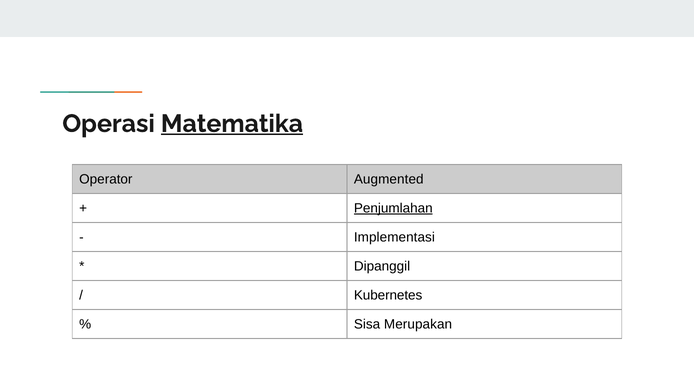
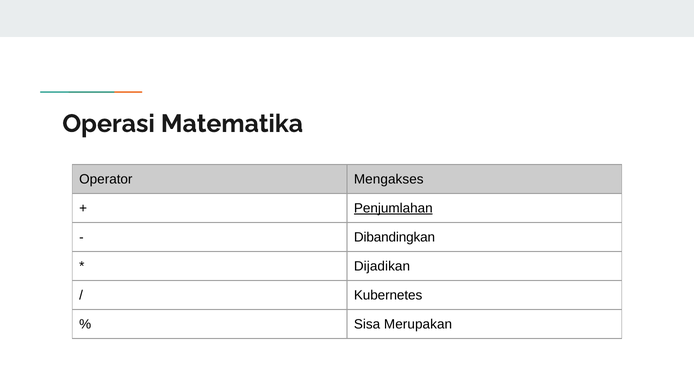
Matematika underline: present -> none
Augmented: Augmented -> Mengakses
Implementasi: Implementasi -> Dibandingkan
Dipanggil: Dipanggil -> Dijadikan
